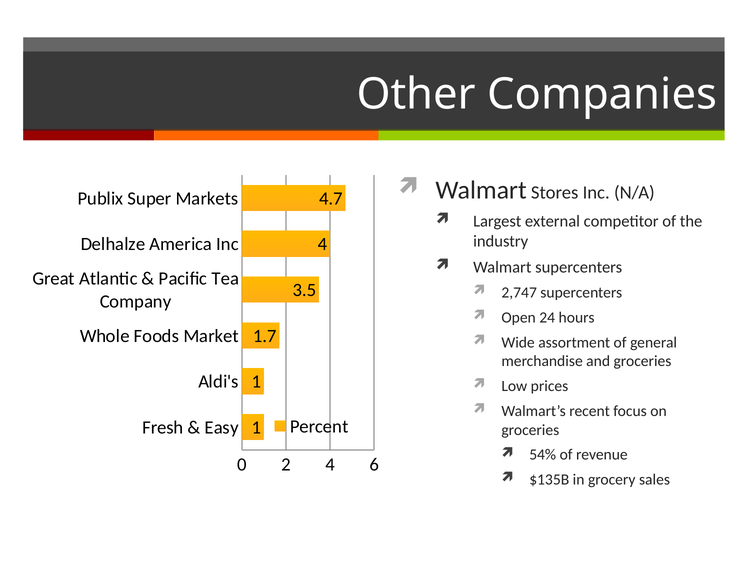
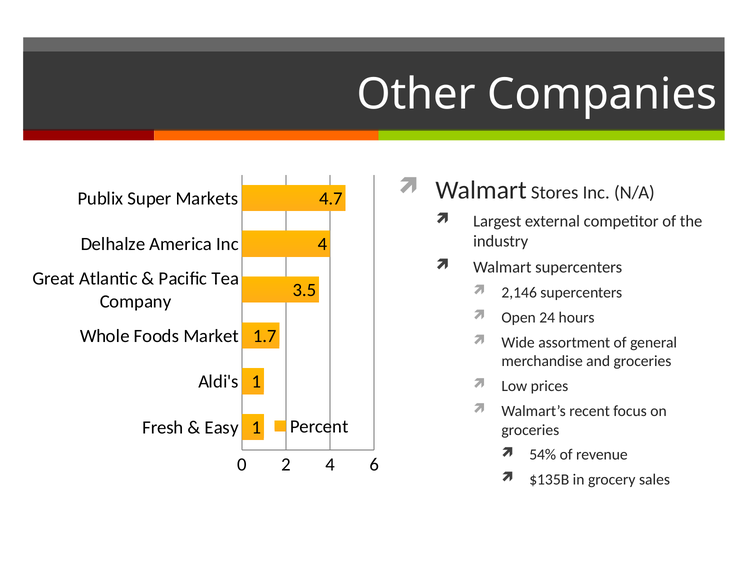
2,747: 2,747 -> 2,146
